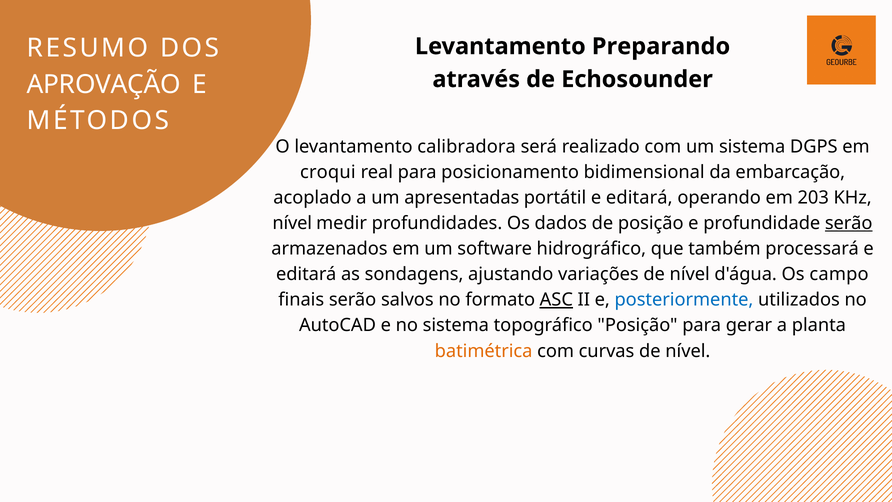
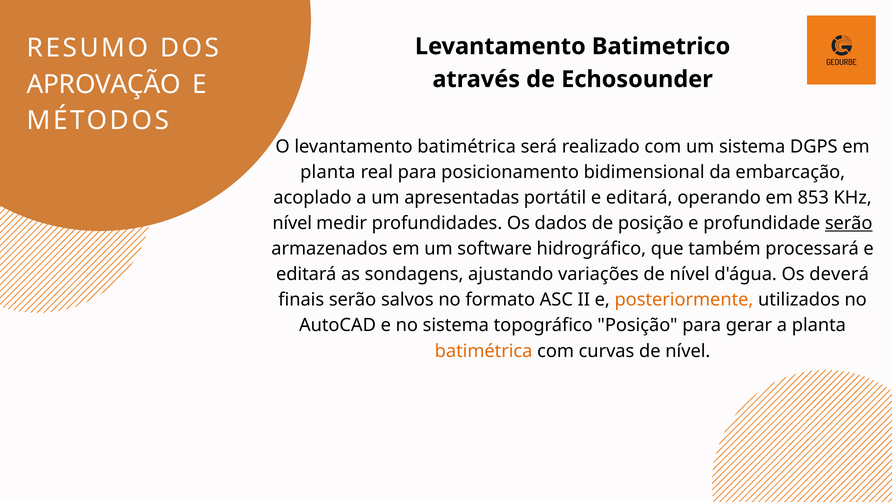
Preparando: Preparando -> Batimetrico
levantamento calibradora: calibradora -> batimétrica
croqui at (328, 172): croqui -> planta
203: 203 -> 853
campo: campo -> deverá
ASC underline: present -> none
posteriormente colour: blue -> orange
